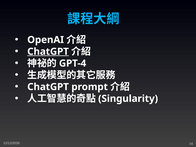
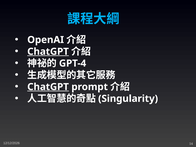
ChatGPT at (48, 87) underline: none -> present
